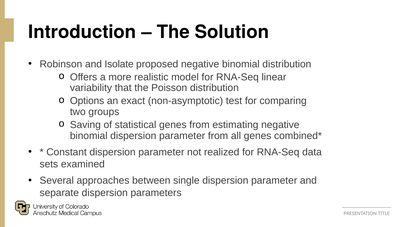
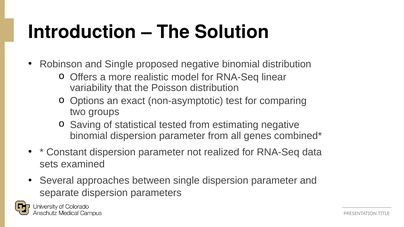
and Isolate: Isolate -> Single
statistical genes: genes -> tested
